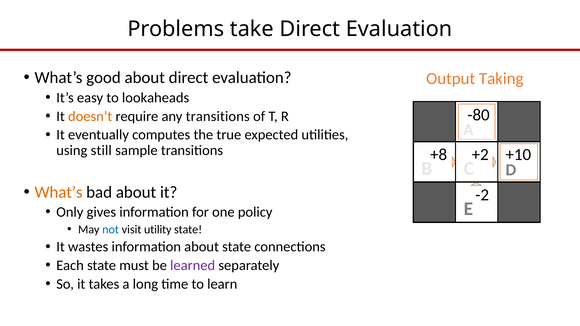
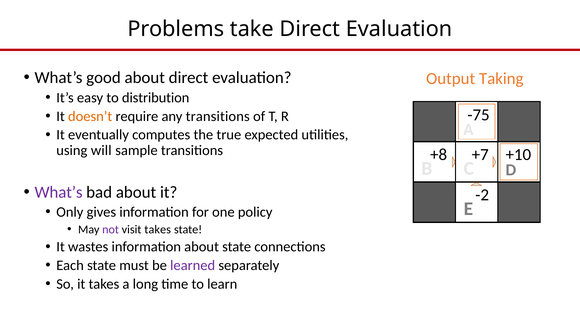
lookaheads: lookaheads -> distribution
-80: -80 -> -75
still: still -> will
+2: +2 -> +7
What’s at (59, 192) colour: orange -> purple
not colour: blue -> purple
visit utility: utility -> takes
